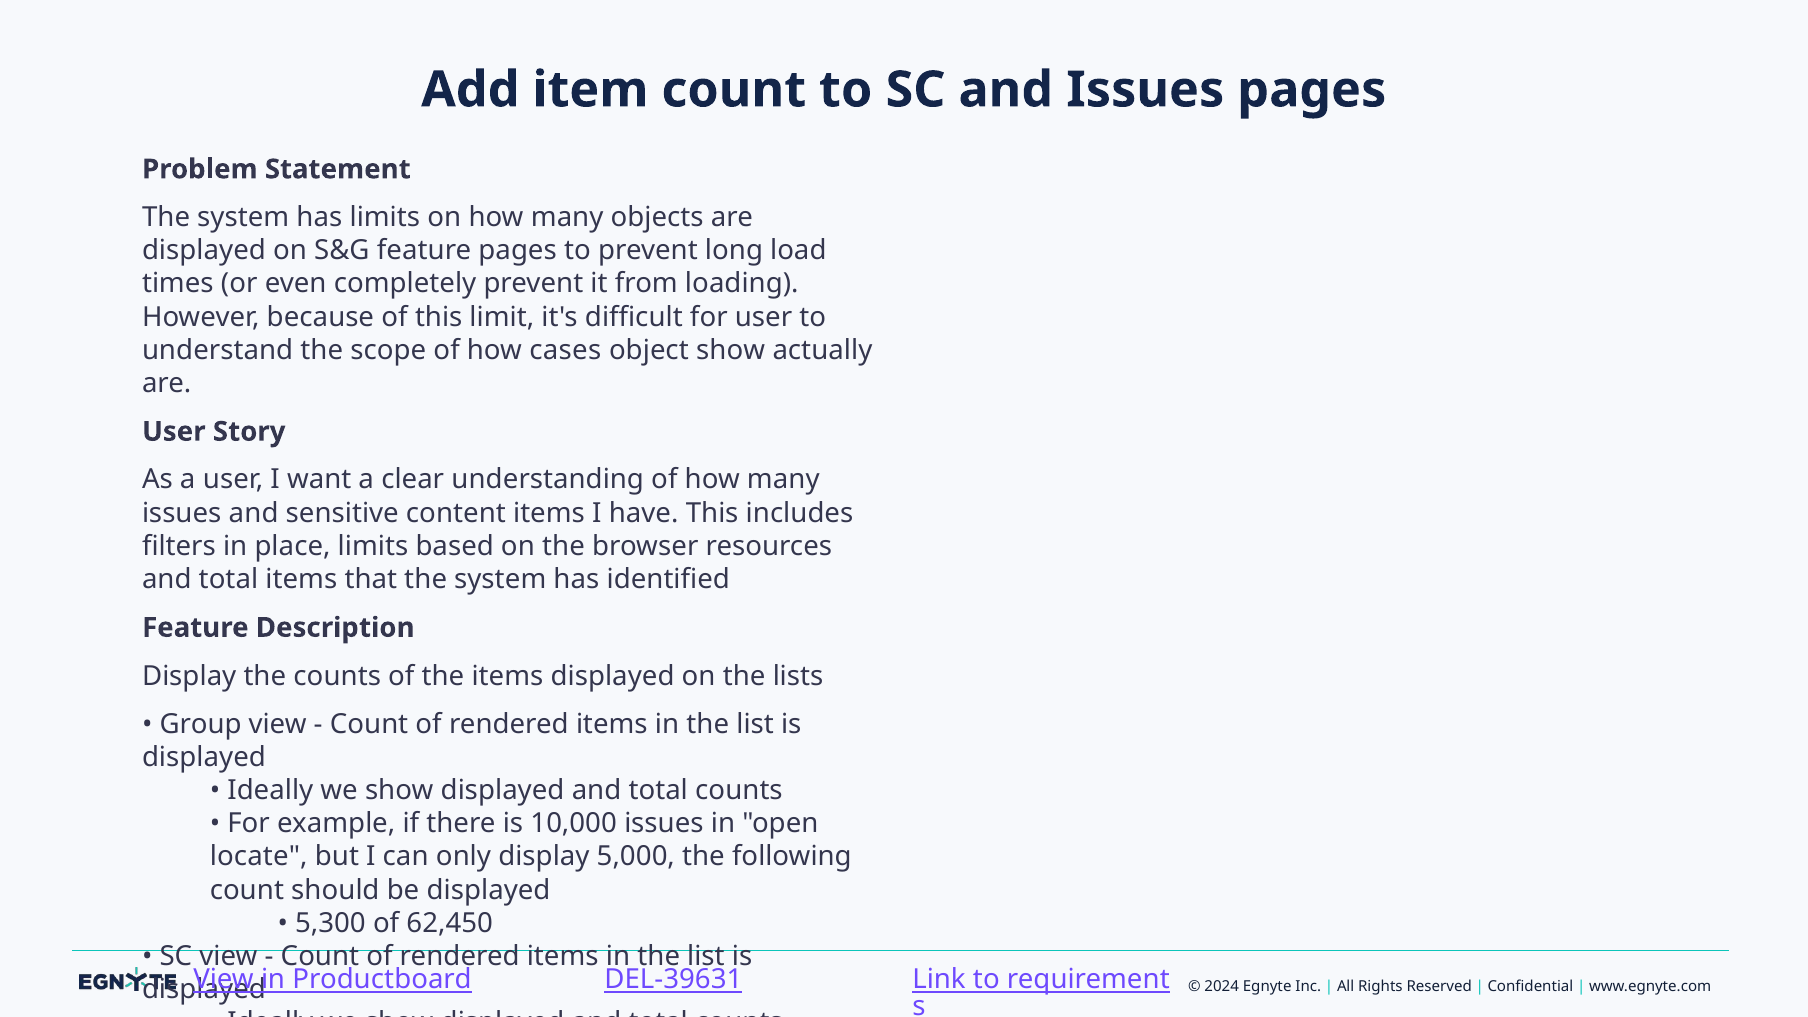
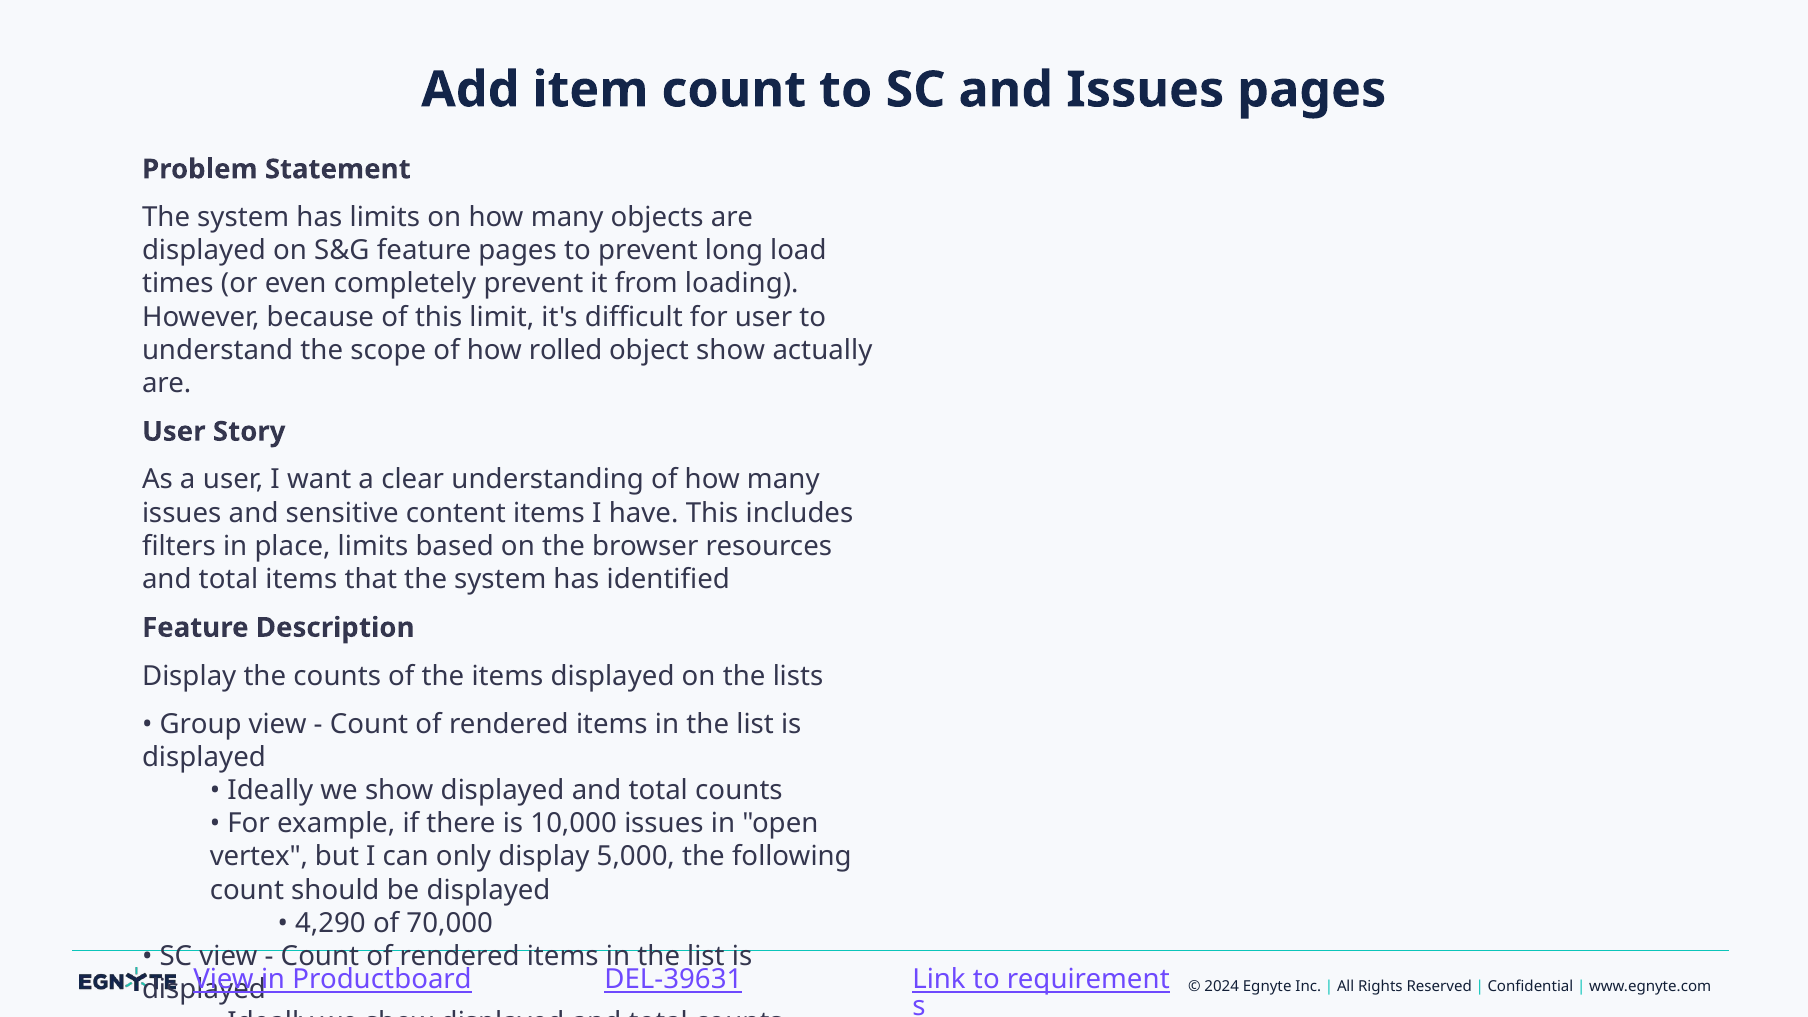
cases: cases -> rolled
locate: locate -> vertex
5,300: 5,300 -> 4,290
62,450: 62,450 -> 70,000
